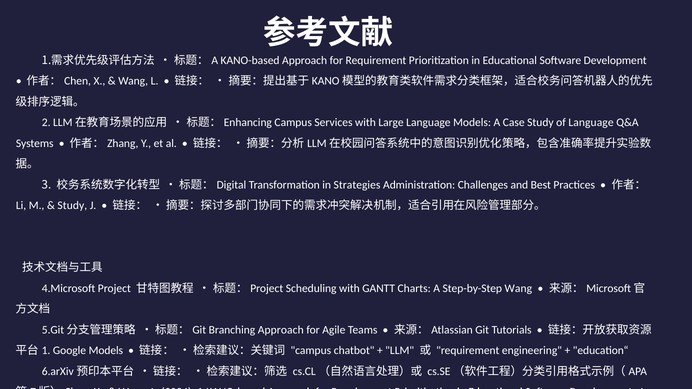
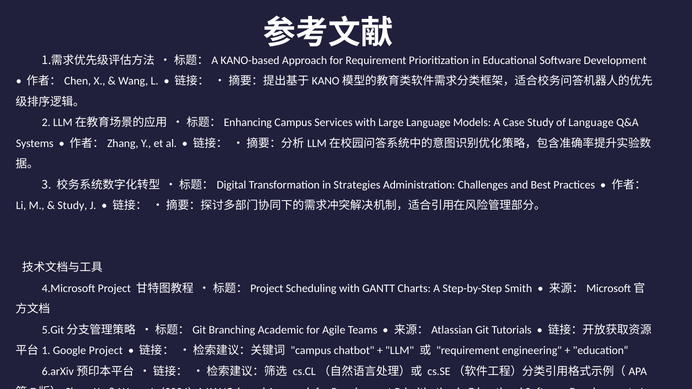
Step-by-Step Wang: Wang -> Smith
Branching Approach: Approach -> Academic
Google Models: Models -> Project
